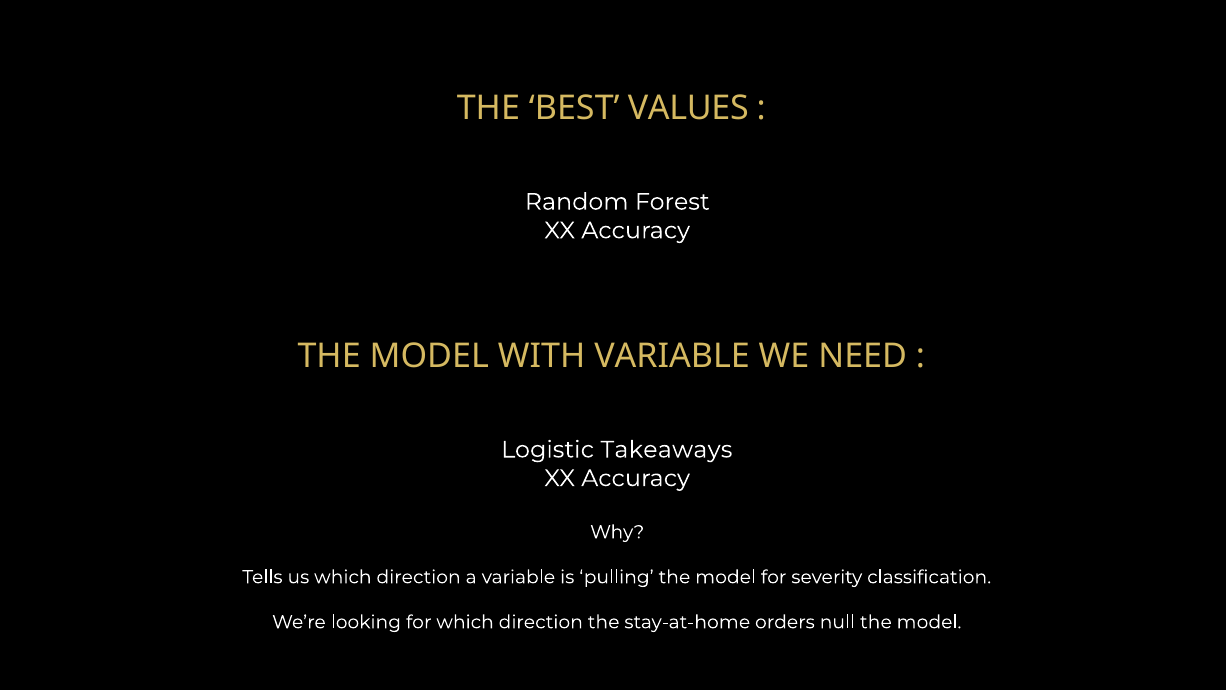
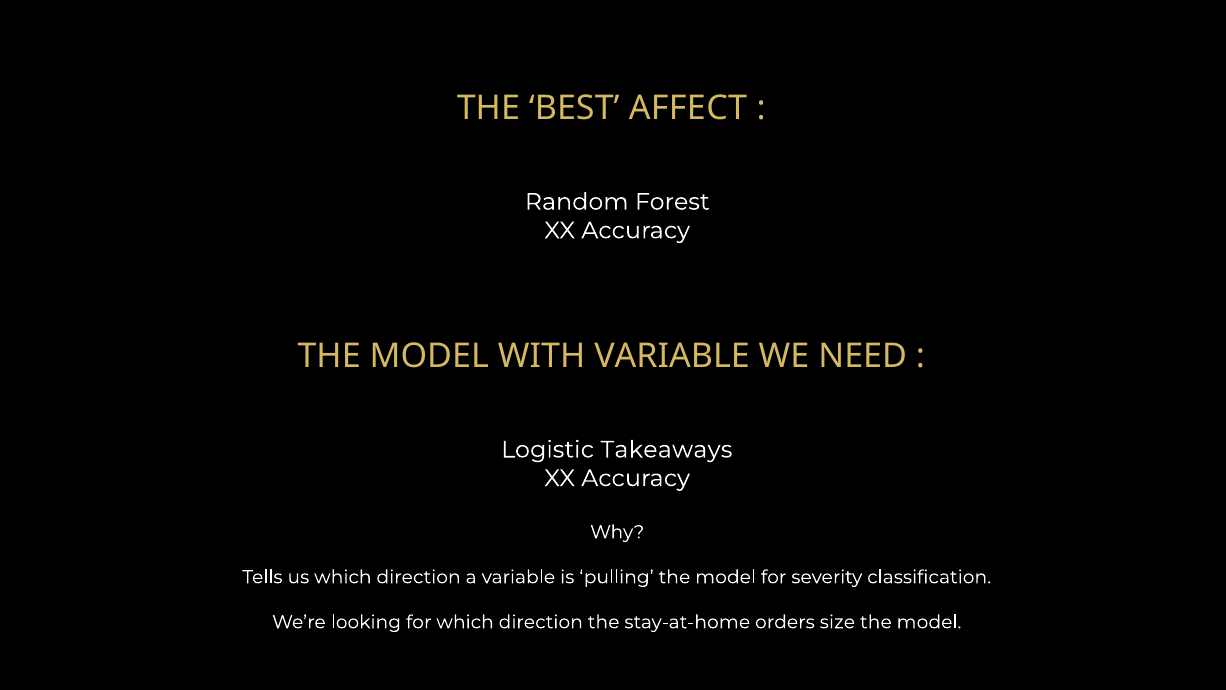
VALUES: VALUES -> AFFECT
null: null -> size
